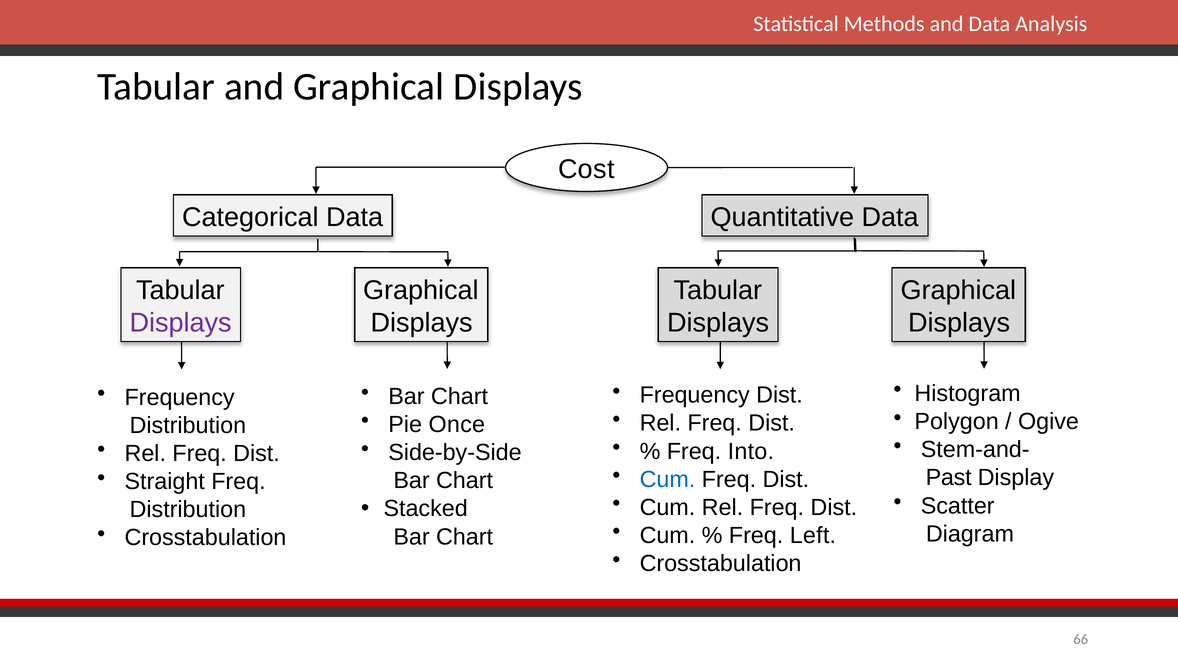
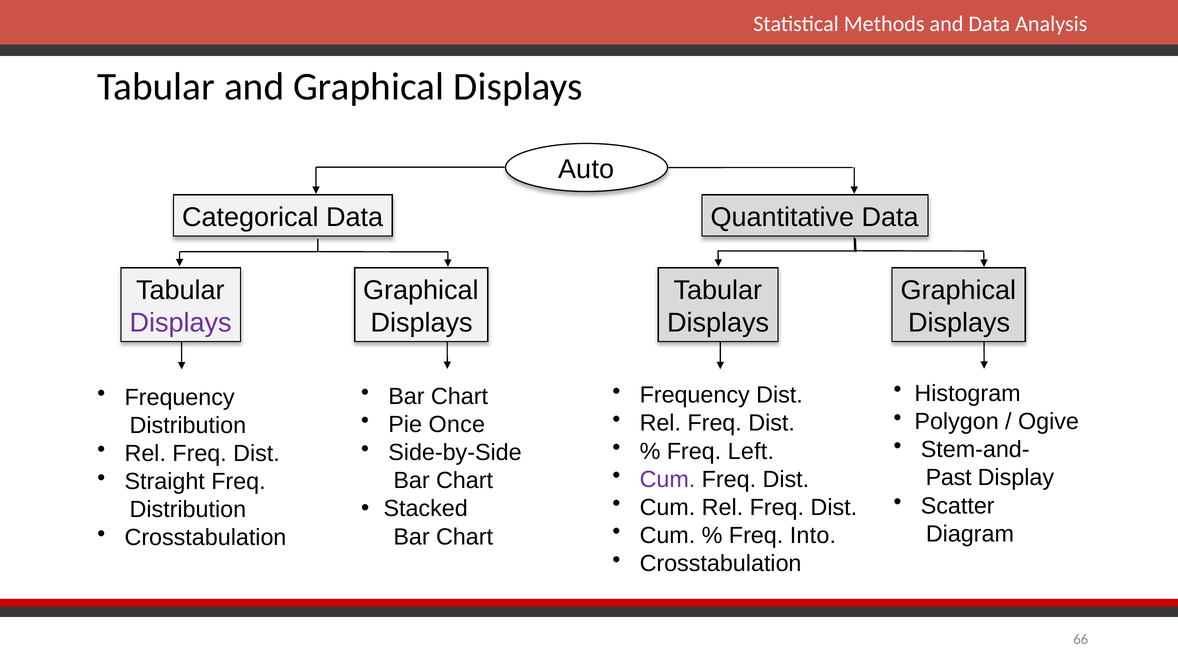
Cost: Cost -> Auto
Into: Into -> Left
Cum at (667, 479) colour: blue -> purple
Left: Left -> Into
